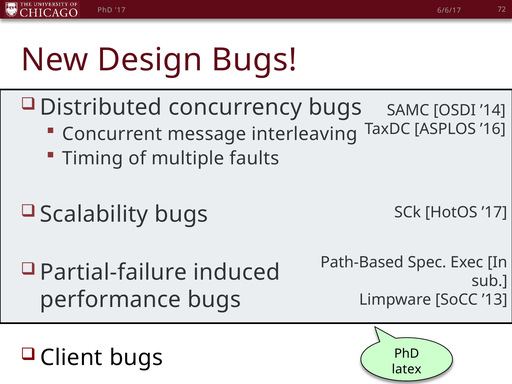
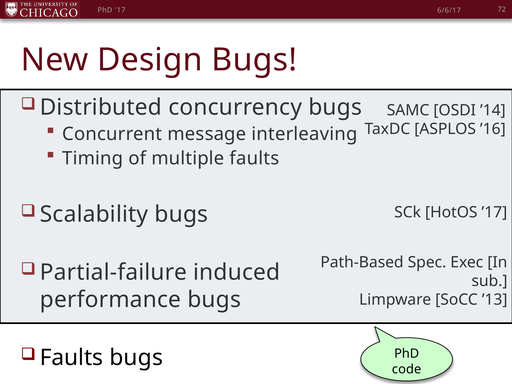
Client at (71, 358): Client -> Faults
latex: latex -> code
